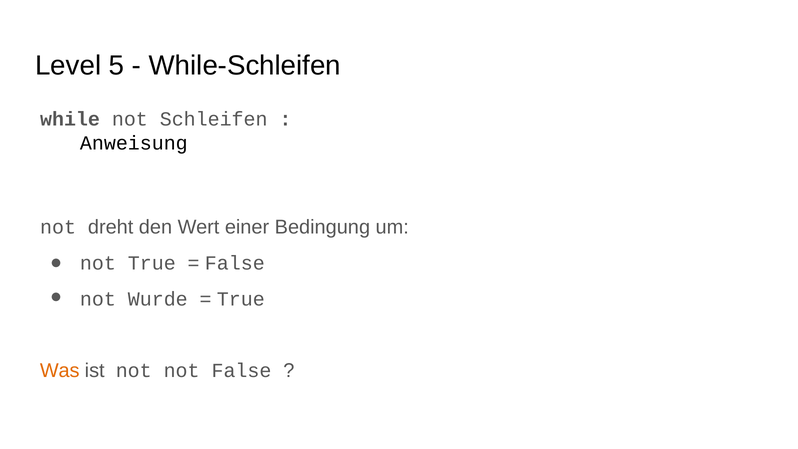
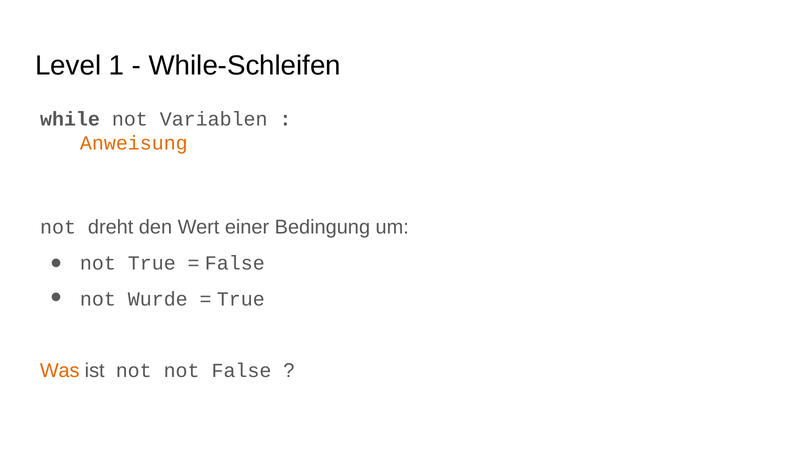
5: 5 -> 1
Schleifen: Schleifen -> Variablen
Anweisung colour: black -> orange
